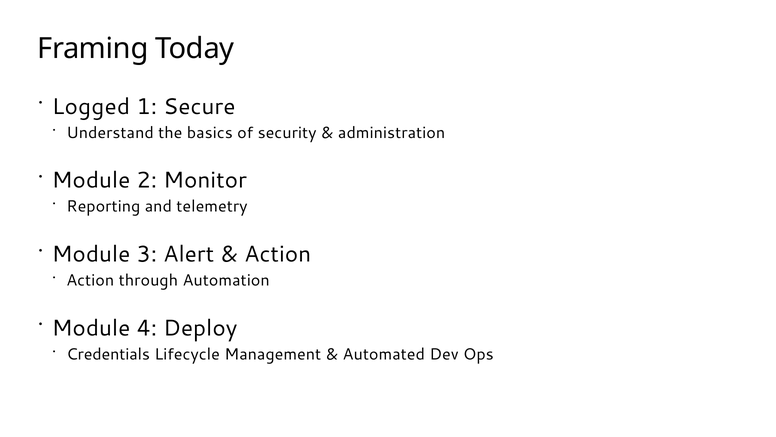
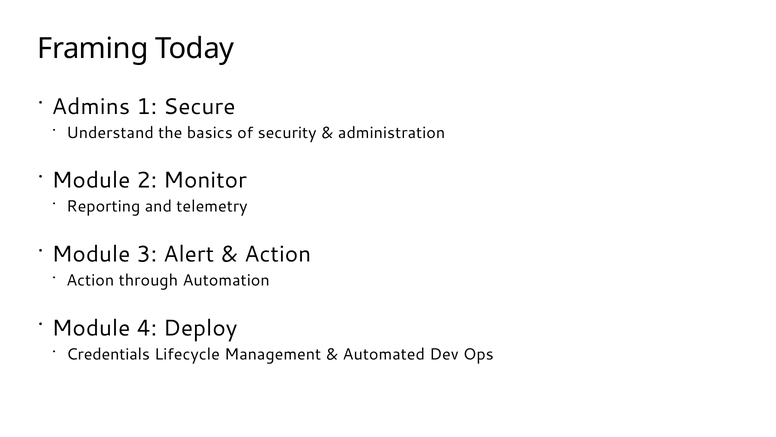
Logged: Logged -> Admins
